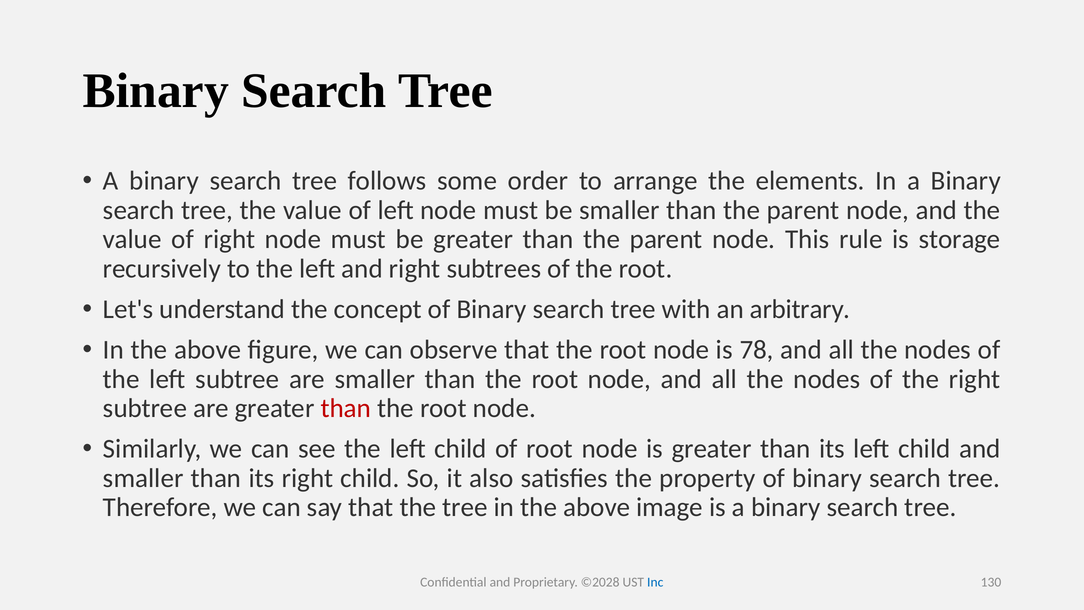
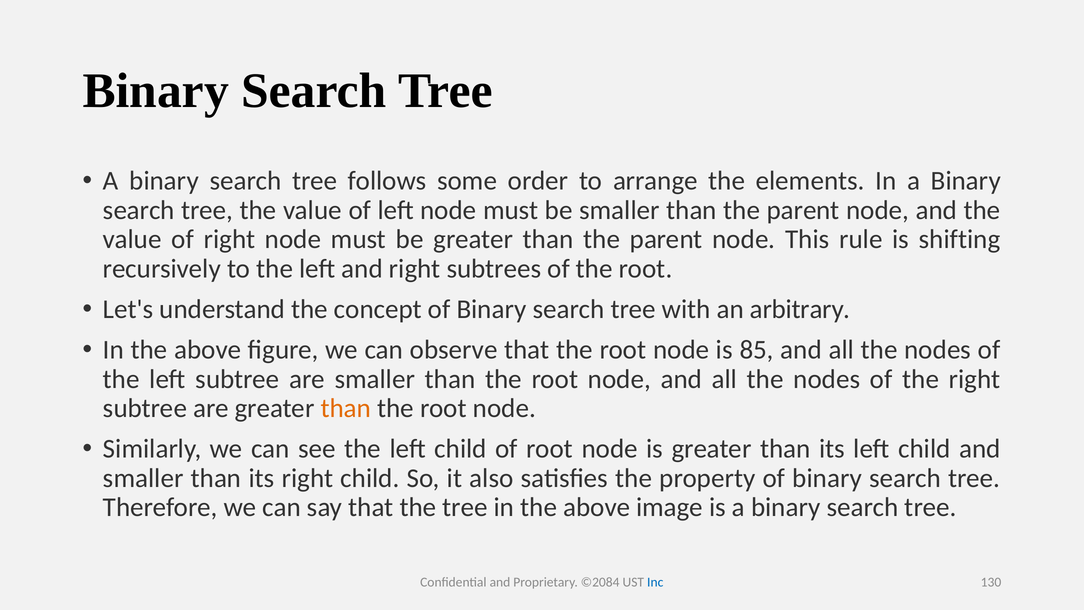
storage: storage -> shifting
78: 78 -> 85
than at (346, 408) colour: red -> orange
©2028: ©2028 -> ©2084
